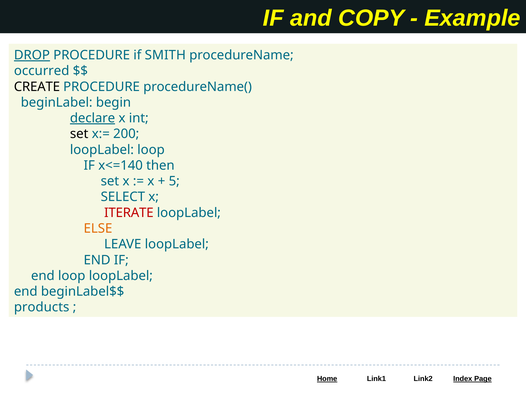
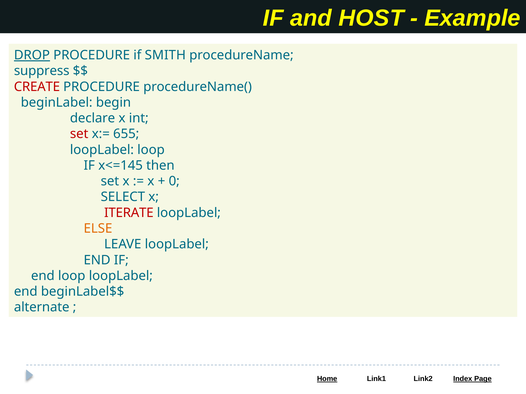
COPY: COPY -> HOST
occurred: occurred -> suppress
CREATE colour: black -> red
declare underline: present -> none
set at (79, 134) colour: black -> red
200: 200 -> 655
x<=140: x<=140 -> x<=145
5: 5 -> 0
products: products -> alternate
